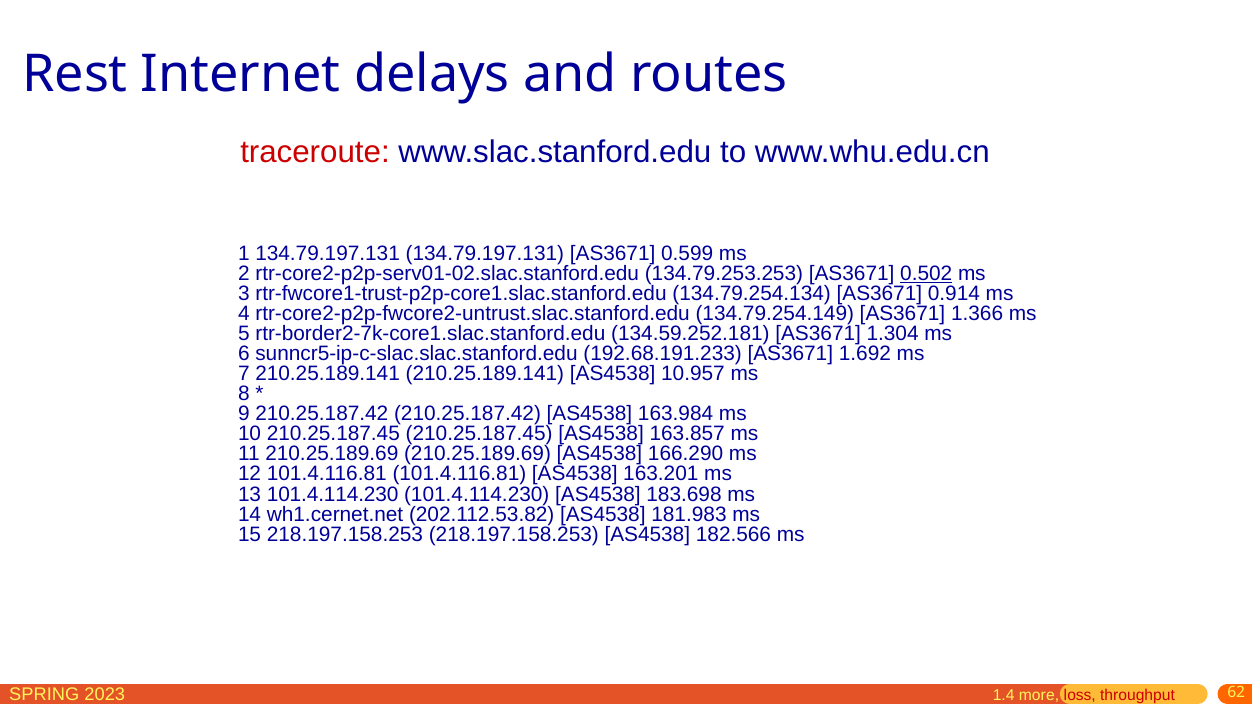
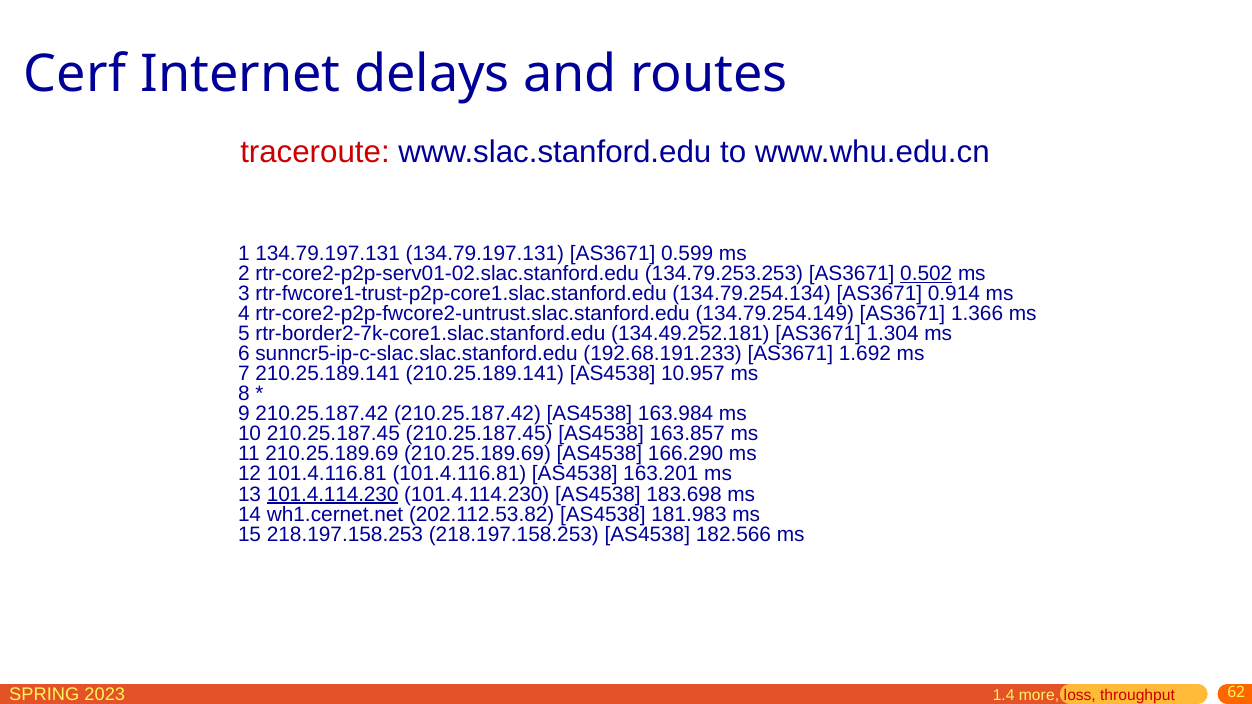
Rest: Rest -> Cerf
134.59.252.181: 134.59.252.181 -> 134.49.252.181
101.4.114.230 at (333, 494) underline: none -> present
